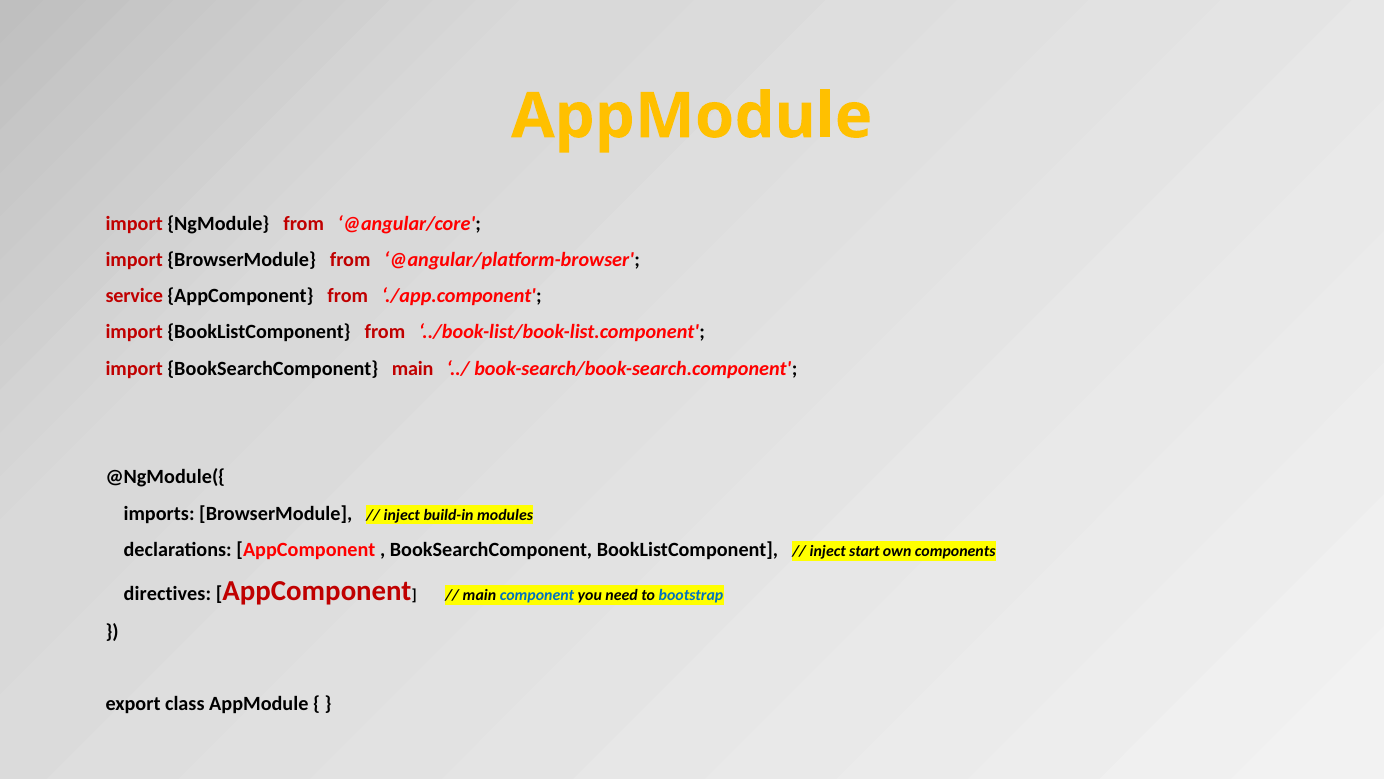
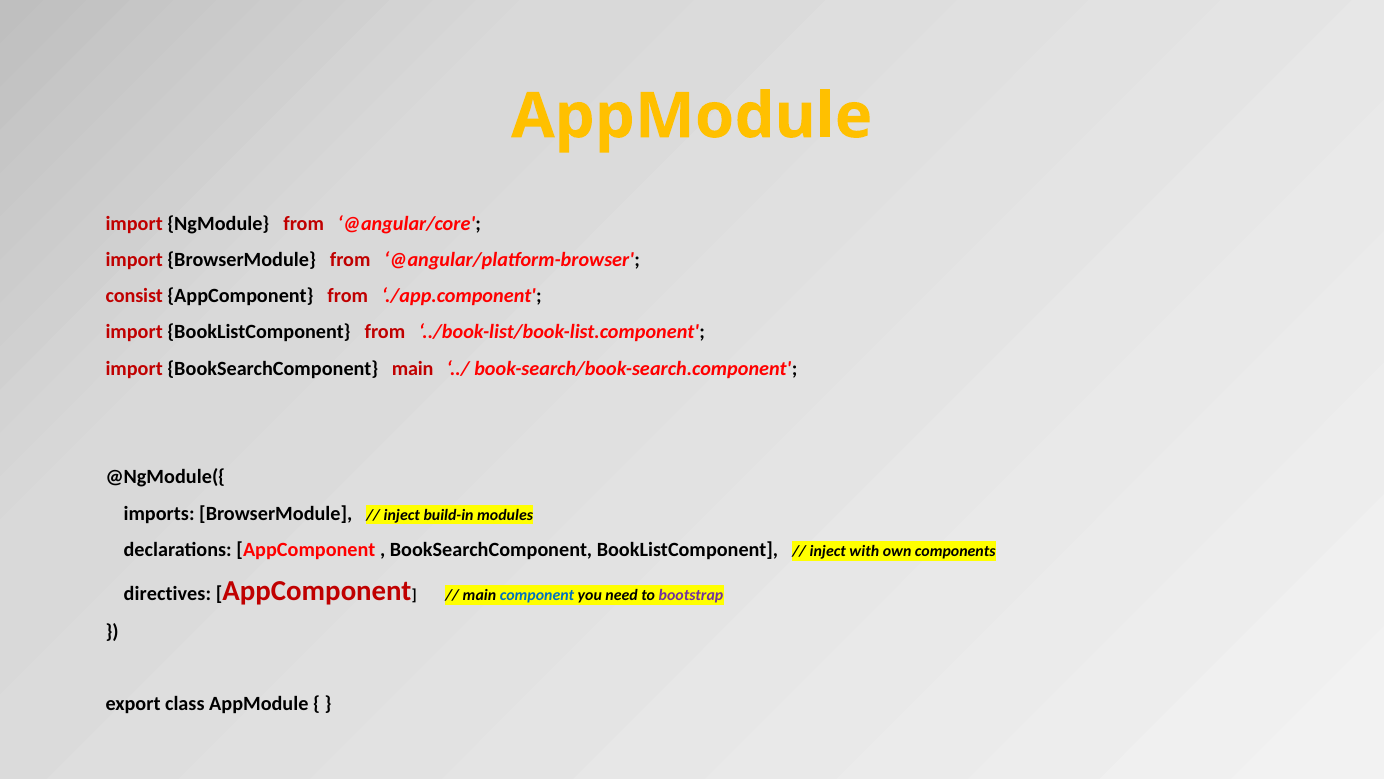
service: service -> consist
start: start -> with
bootstrap colour: blue -> purple
